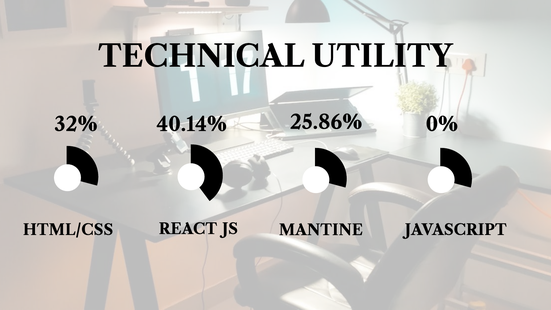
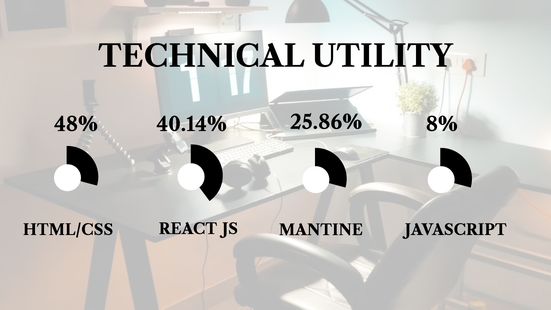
32%: 32% -> 48%
0%: 0% -> 8%
